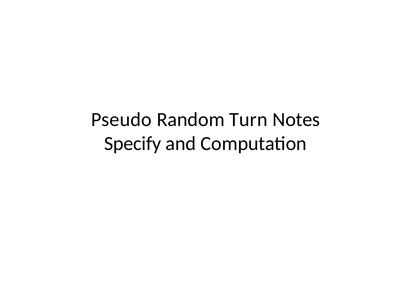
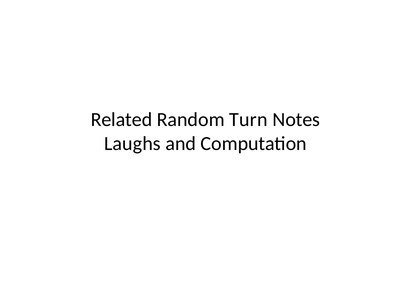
Pseudo: Pseudo -> Related
Specify: Specify -> Laughs
